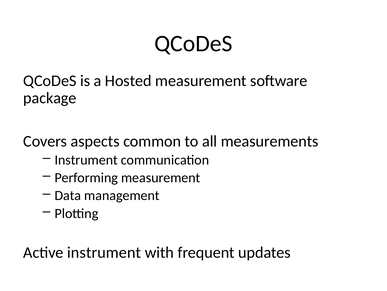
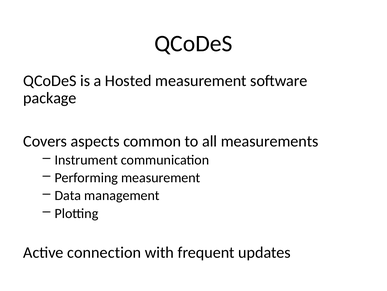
Active instrument: instrument -> connection
